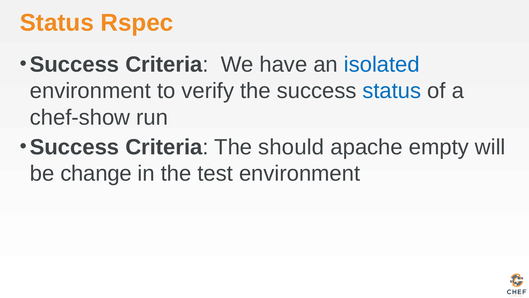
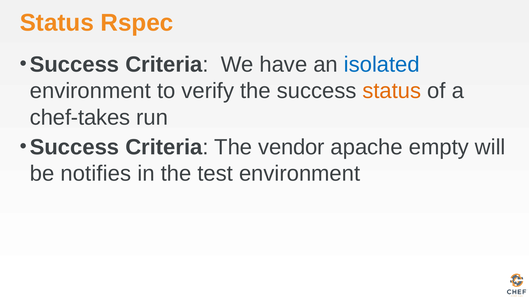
status at (392, 91) colour: blue -> orange
chef-show: chef-show -> chef-takes
should: should -> vendor
change: change -> notifies
